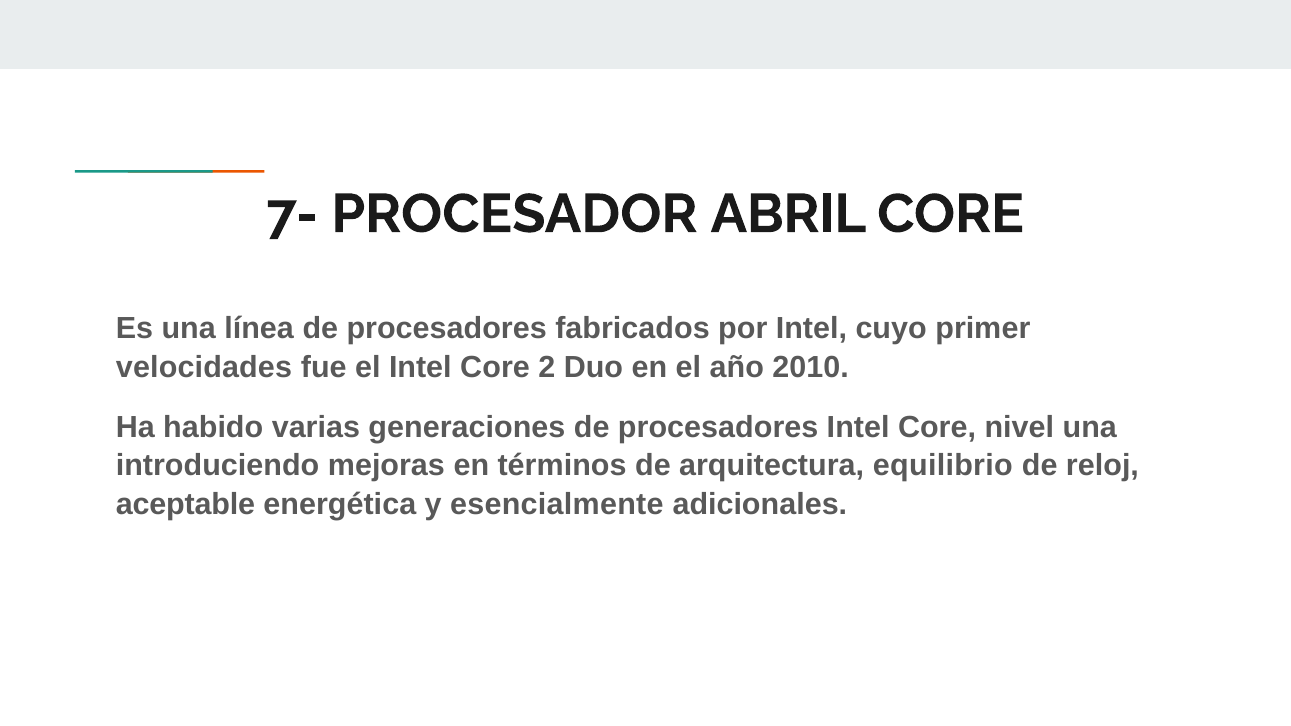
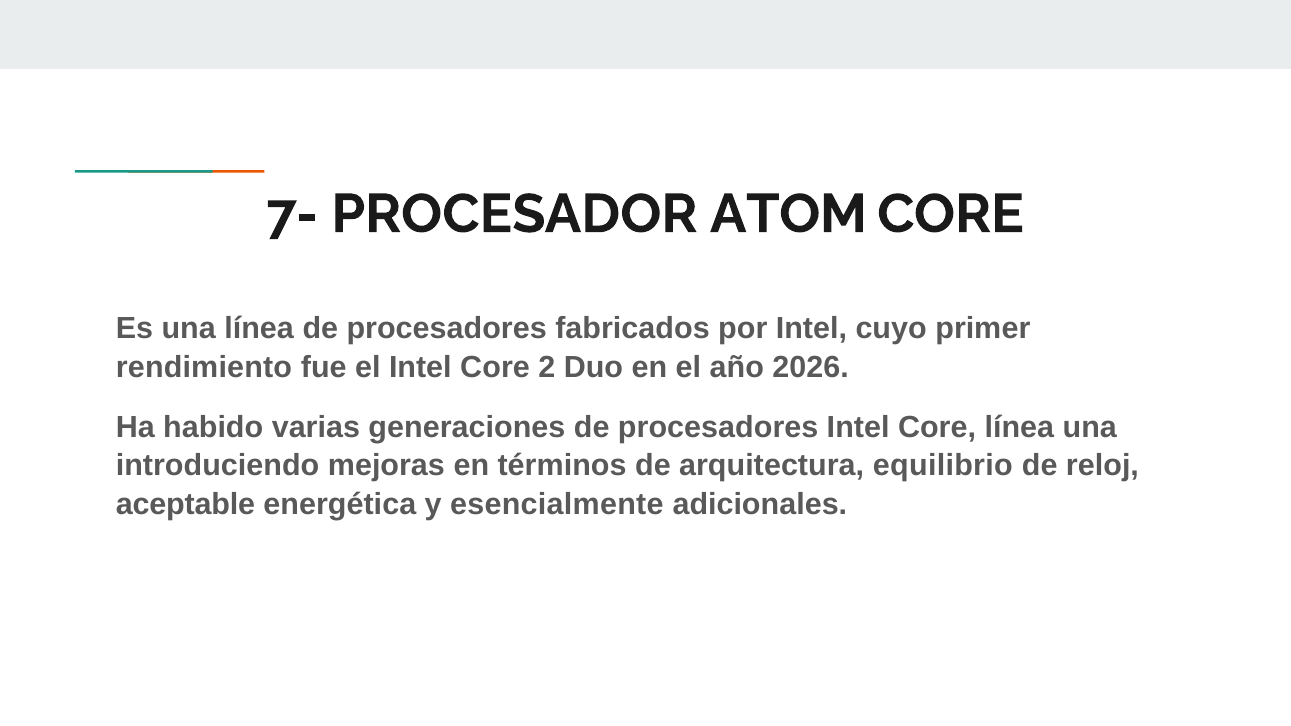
ABRIL: ABRIL -> ATOM
velocidades: velocidades -> rendimiento
2010: 2010 -> 2026
Core nivel: nivel -> línea
